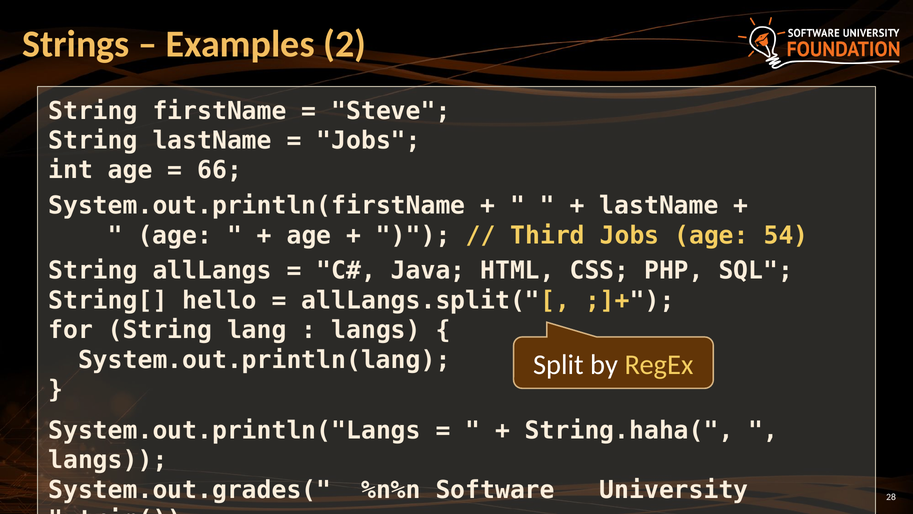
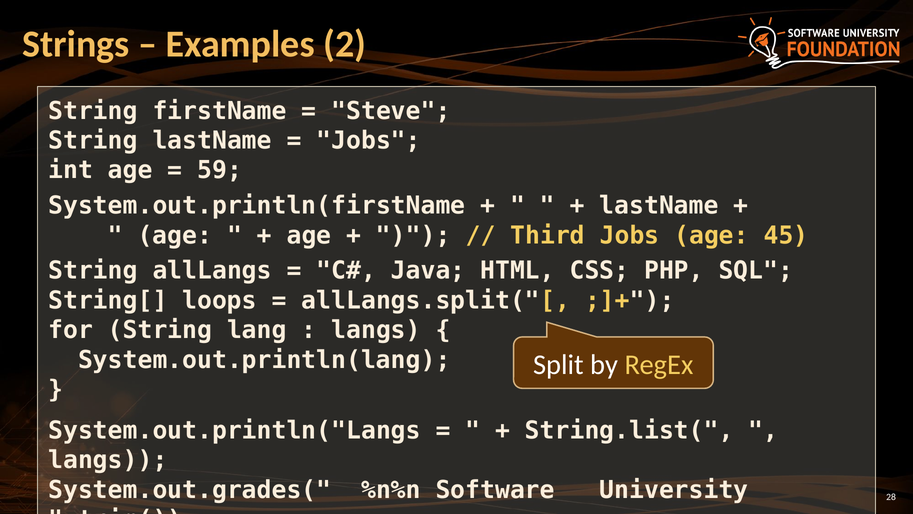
66: 66 -> 59
54: 54 -> 45
hello: hello -> loops
String.haha(: String.haha( -> String.list(
